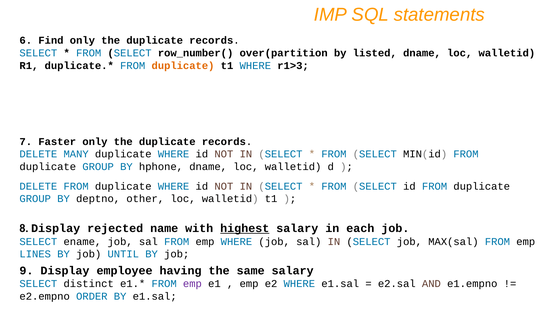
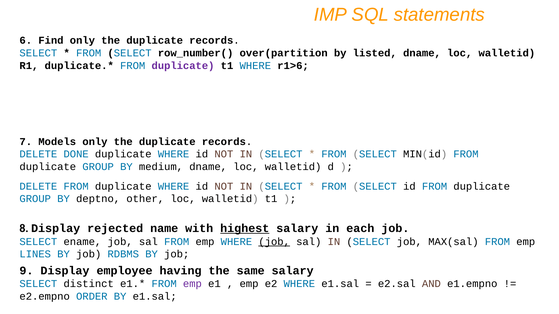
duplicate at (183, 66) colour: orange -> purple
r1>3: r1>3 -> r1>6
Faster: Faster -> Models
MANY: MANY -> DONE
hphone: hphone -> medium
job at (274, 242) underline: none -> present
UNTIL: UNTIL -> RDBMS
